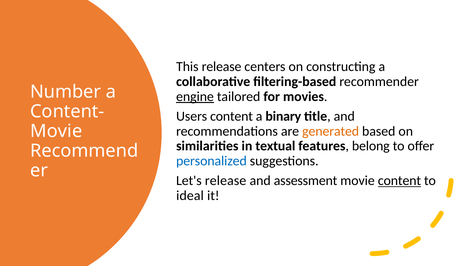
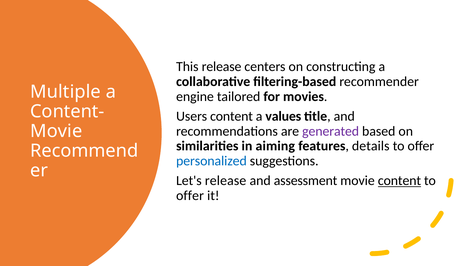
Number: Number -> Multiple
engine underline: present -> none
binary: binary -> values
generated colour: orange -> purple
textual: textual -> aiming
belong: belong -> details
ideal at (190, 196): ideal -> offer
